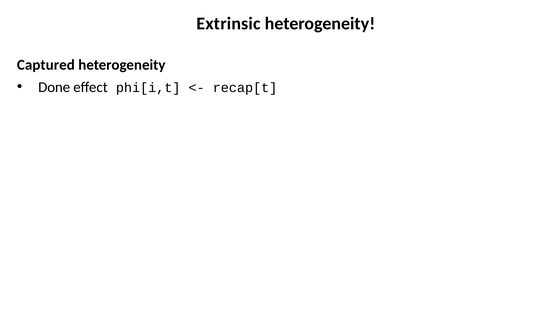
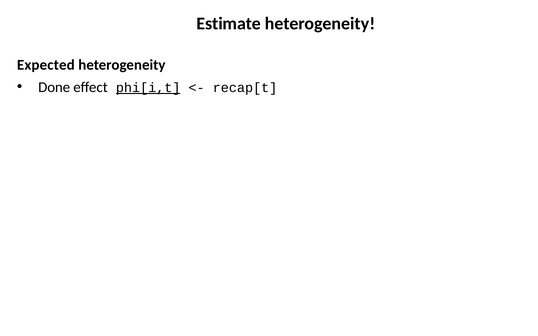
Extrinsic: Extrinsic -> Estimate
Captured: Captured -> Expected
phi[i,t underline: none -> present
